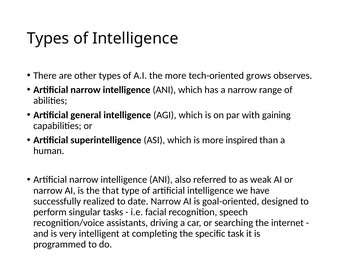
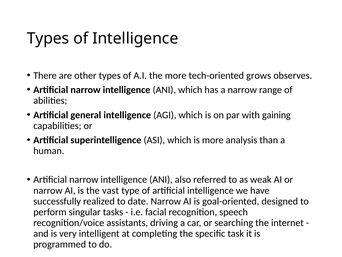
inspired: inspired -> analysis
that: that -> vast
